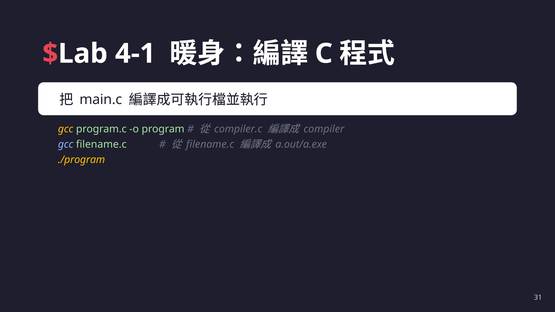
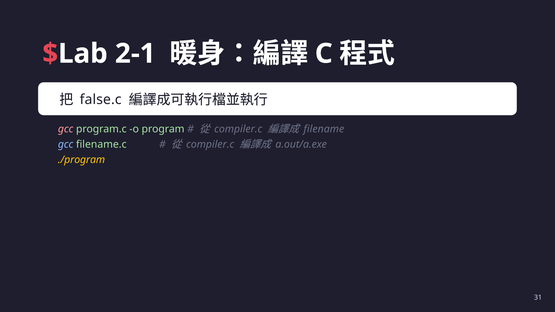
4-1: 4-1 -> 2-1
main.c: main.c -> false.c
gcc at (66, 129) colour: yellow -> pink
compiler: compiler -> filename
filename.c at (210, 144): filename.c -> compiler.c
